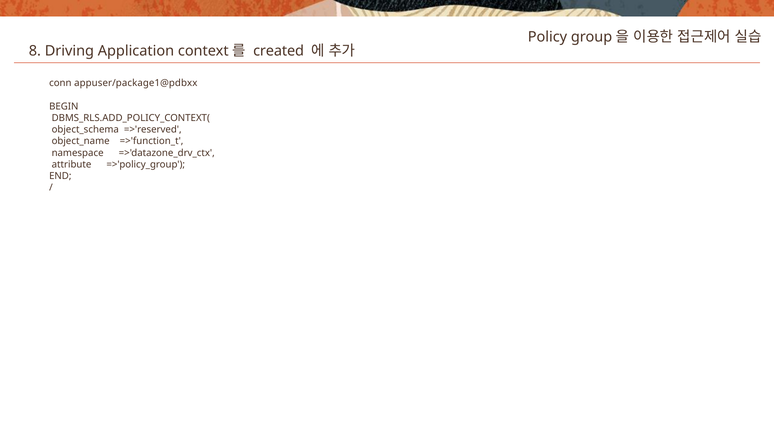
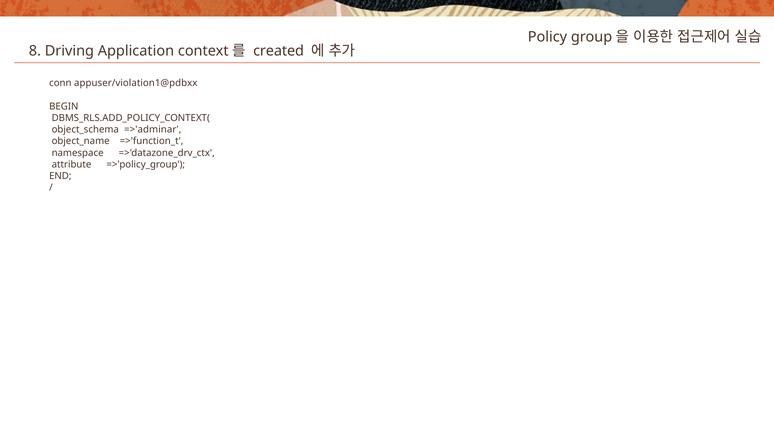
appuser/package1@pdbxx: appuser/package1@pdbxx -> appuser/violation1@pdbxx
=>'reserved: =>'reserved -> =>'adminar
